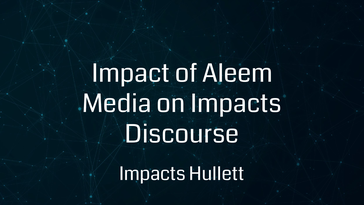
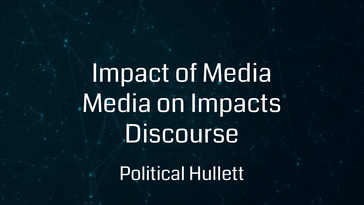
of Aleem: Aleem -> Media
Impacts at (152, 174): Impacts -> Political
